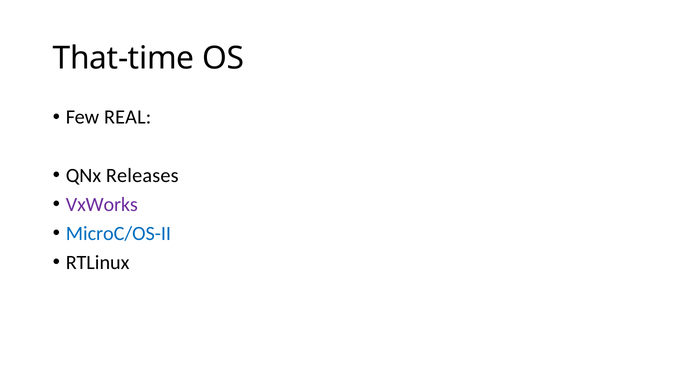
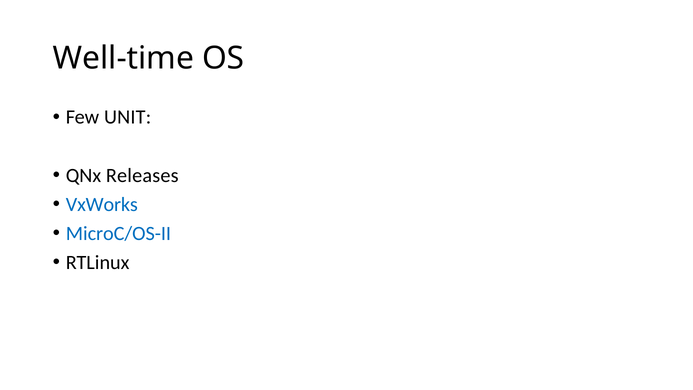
That-time: That-time -> Well-time
REAL: REAL -> UNIT
VxWorks colour: purple -> blue
